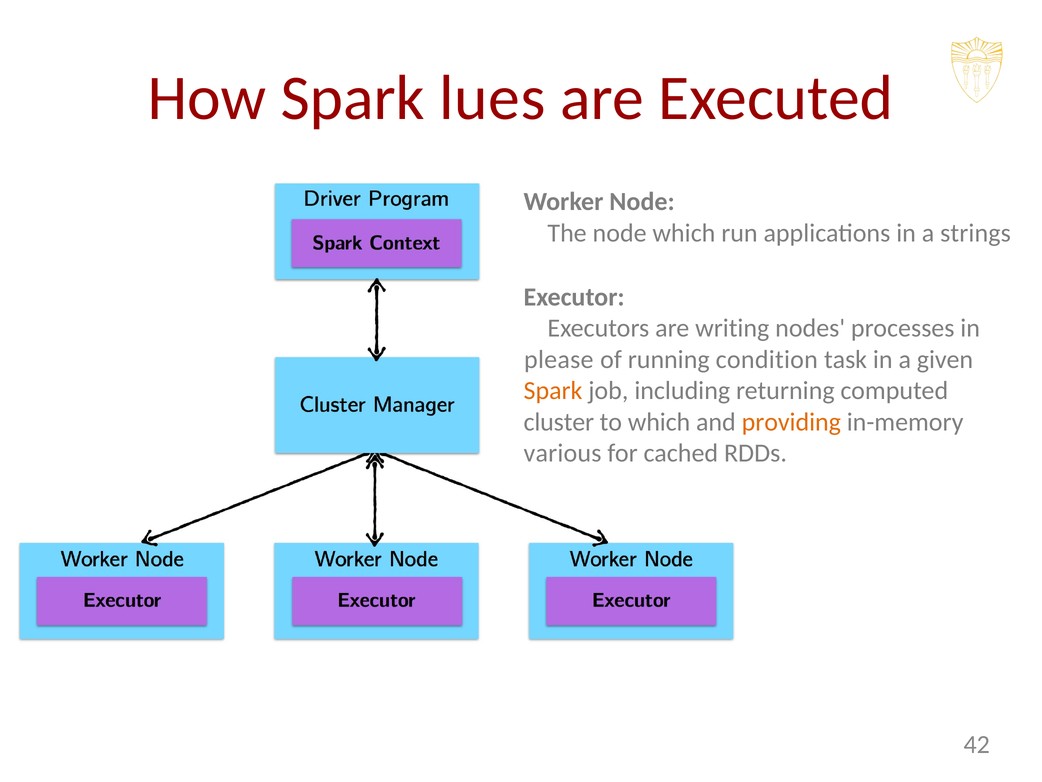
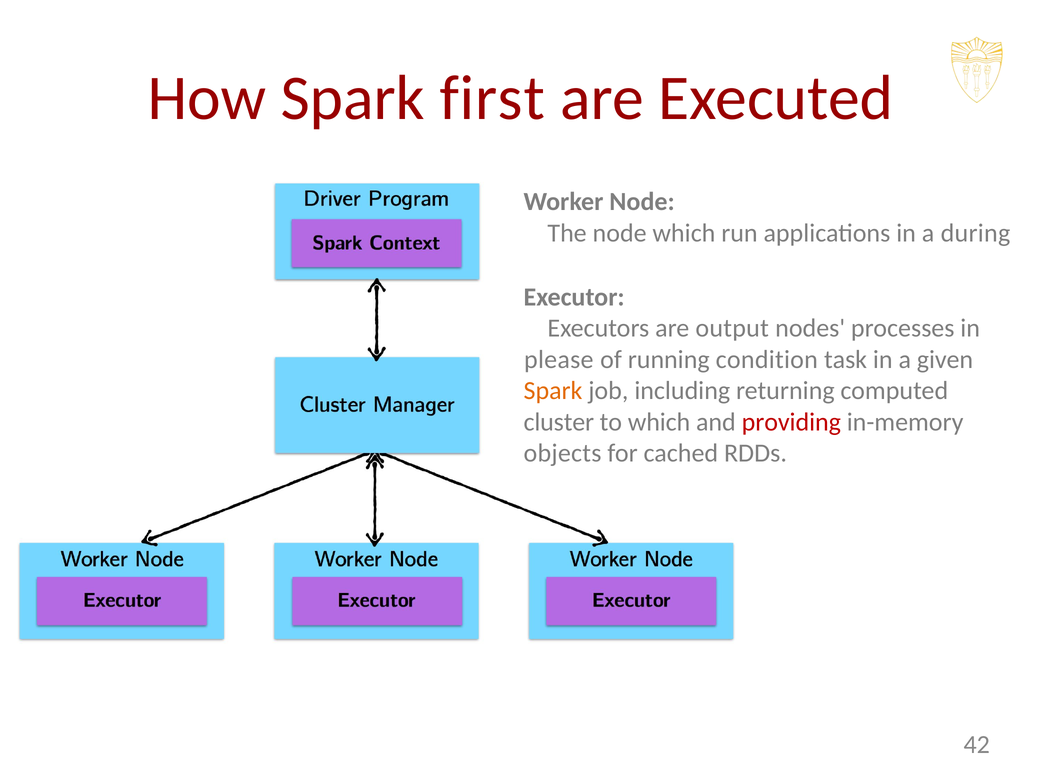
lues: lues -> first
strings: strings -> during
writing: writing -> output
providing colour: orange -> red
various: various -> objects
